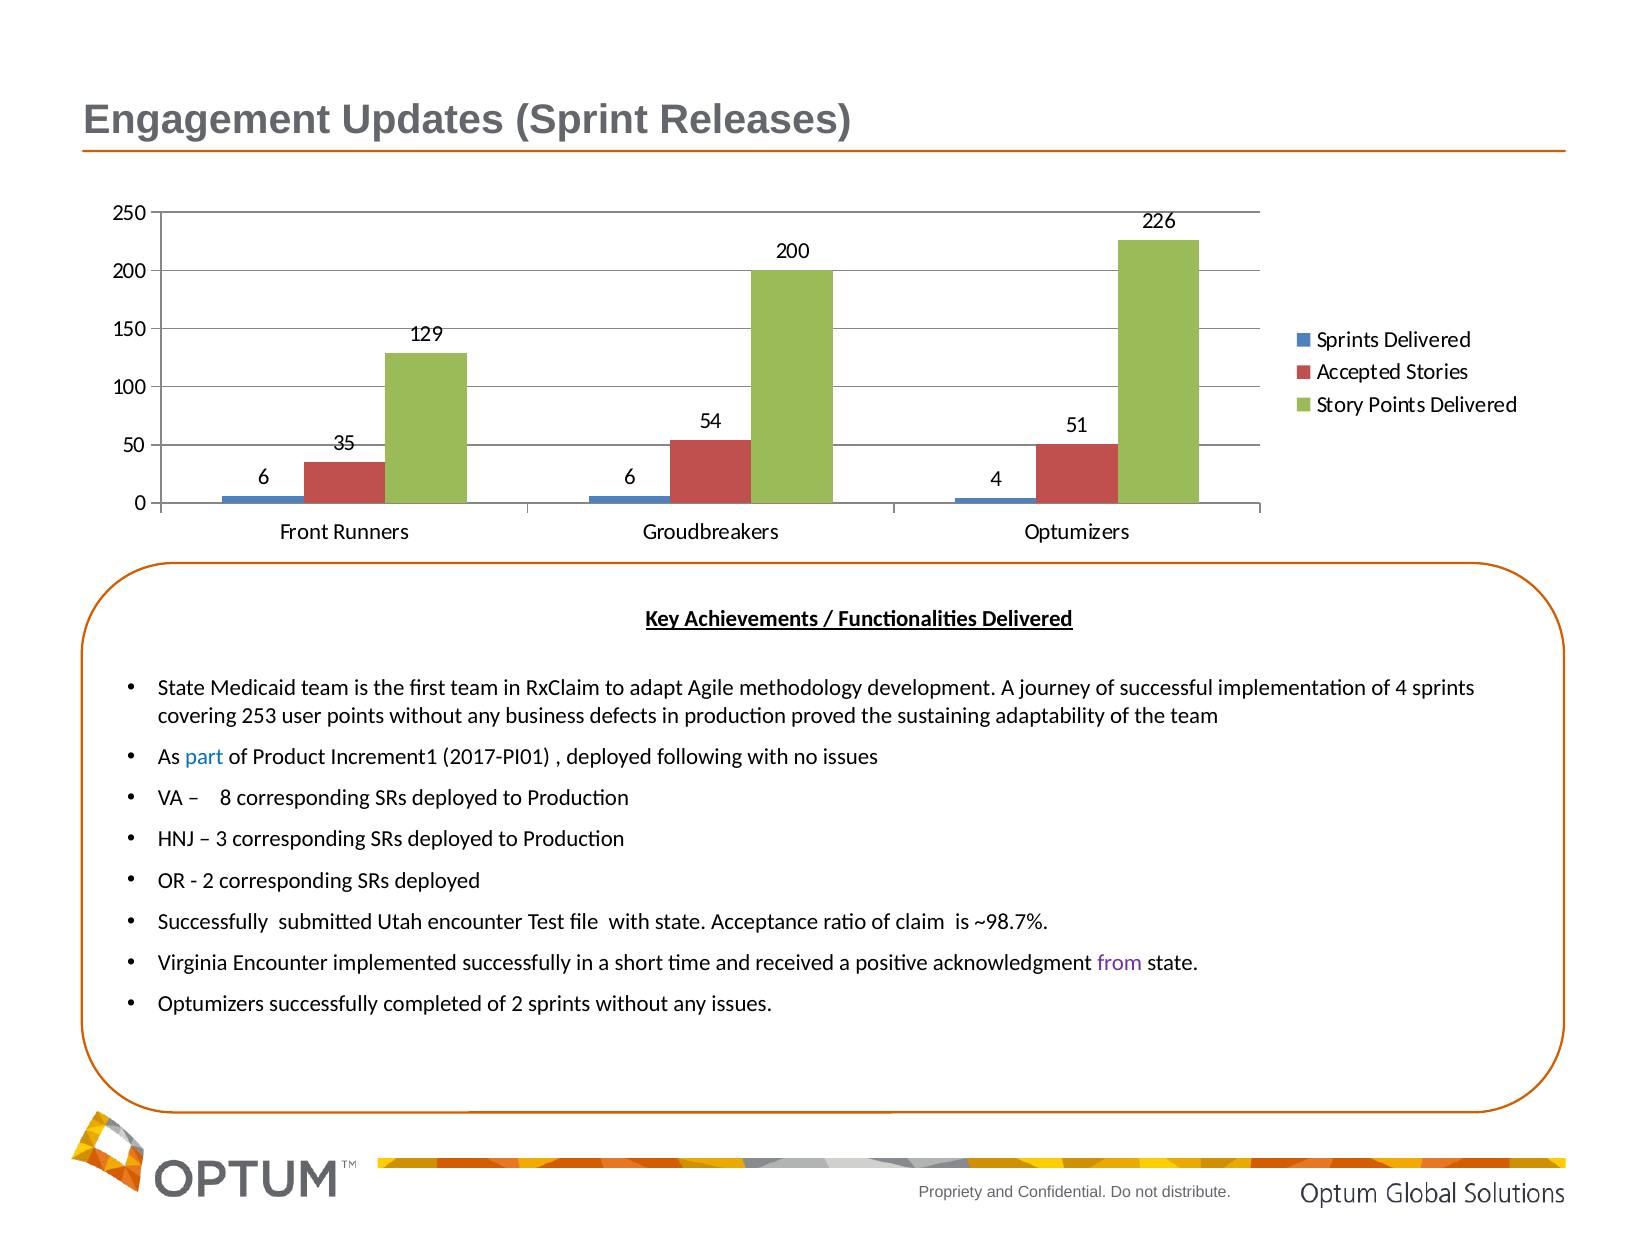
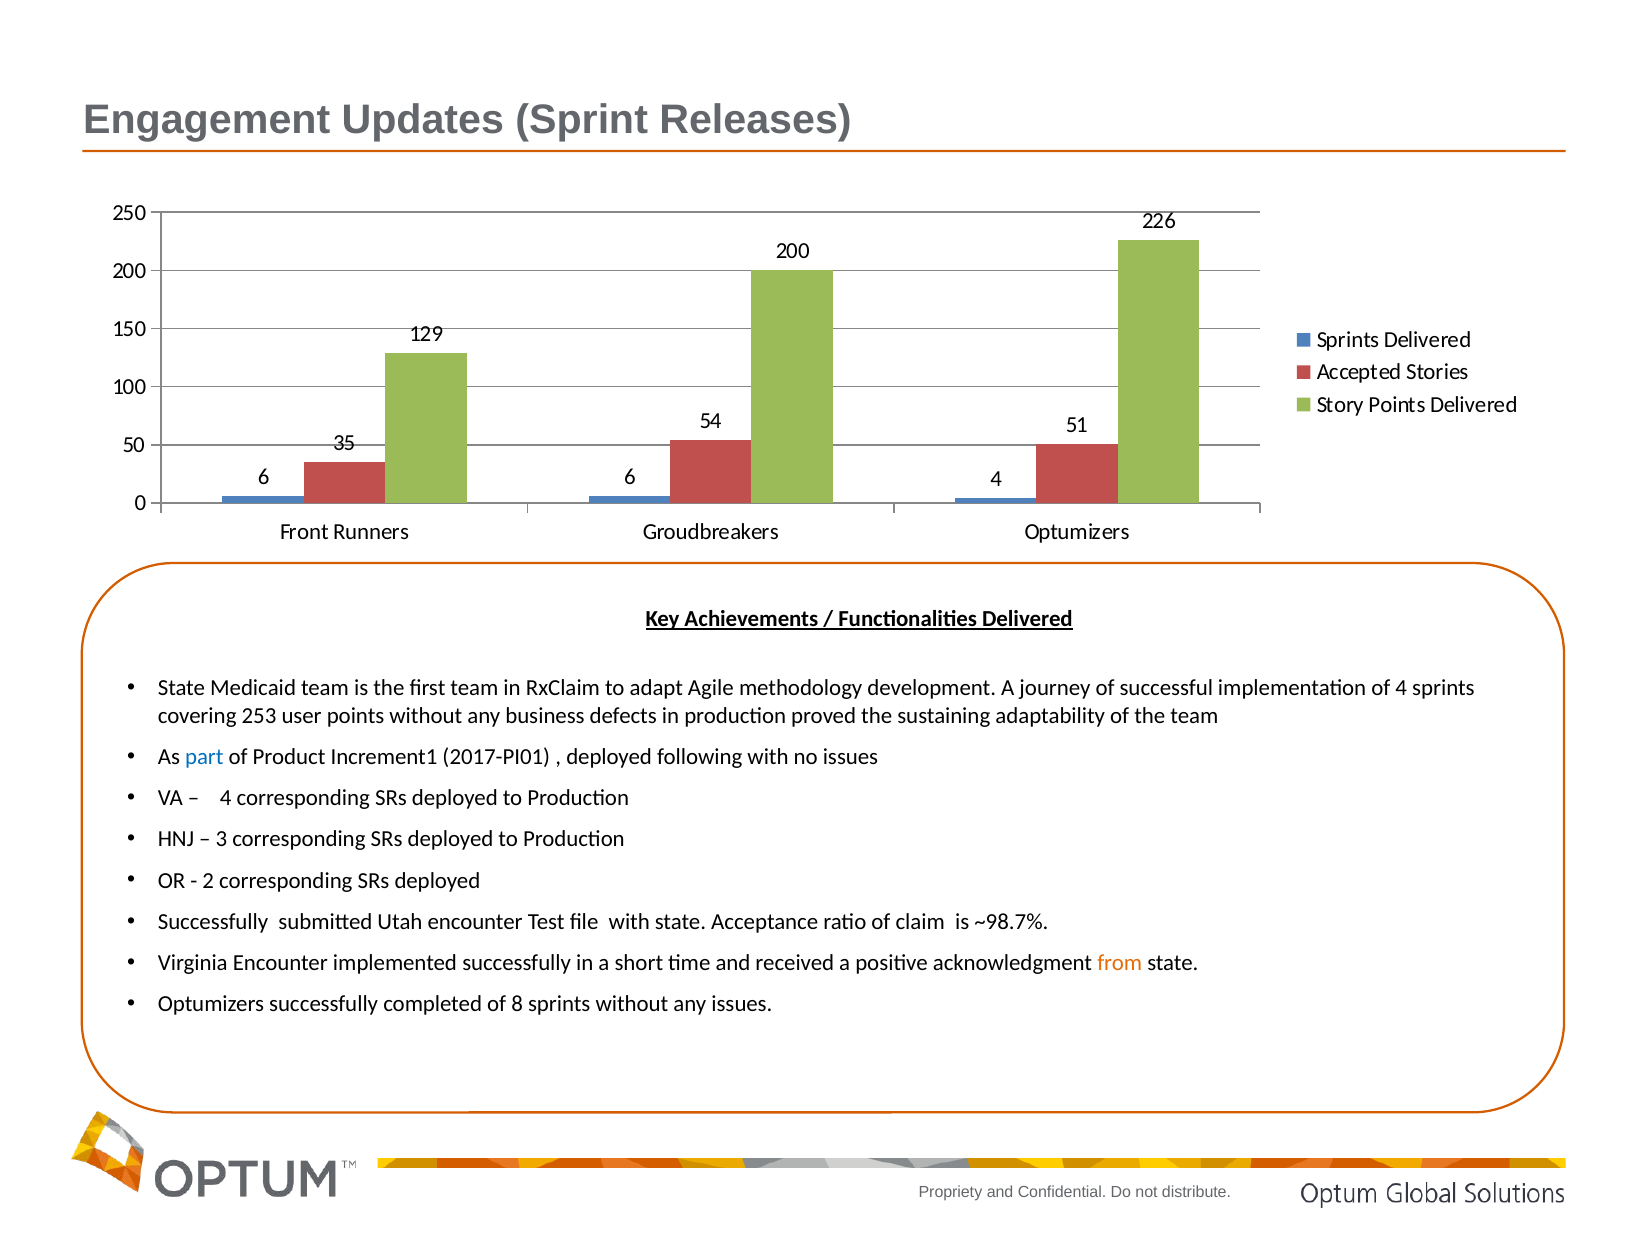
8 at (226, 798): 8 -> 4
from colour: purple -> orange
of 2: 2 -> 8
